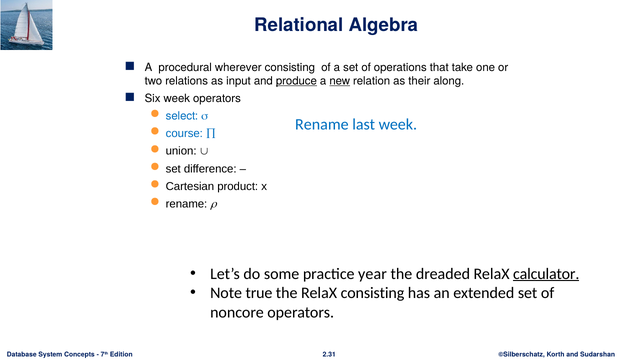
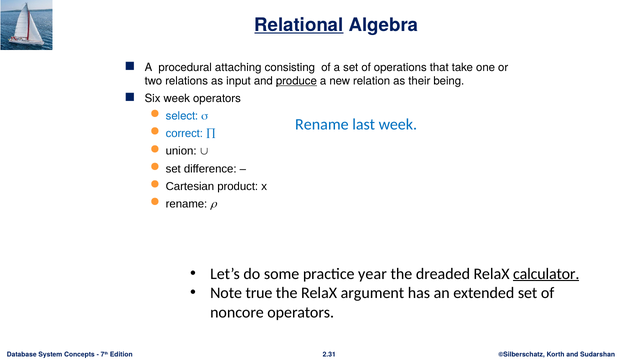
Relational underline: none -> present
wherever: wherever -> attaching
new underline: present -> none
along: along -> being
course: course -> correct
RelaX consisting: consisting -> argument
